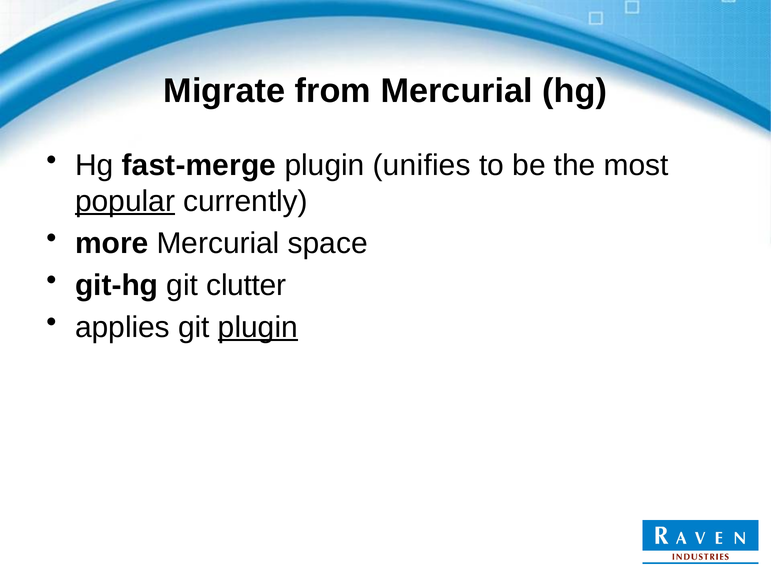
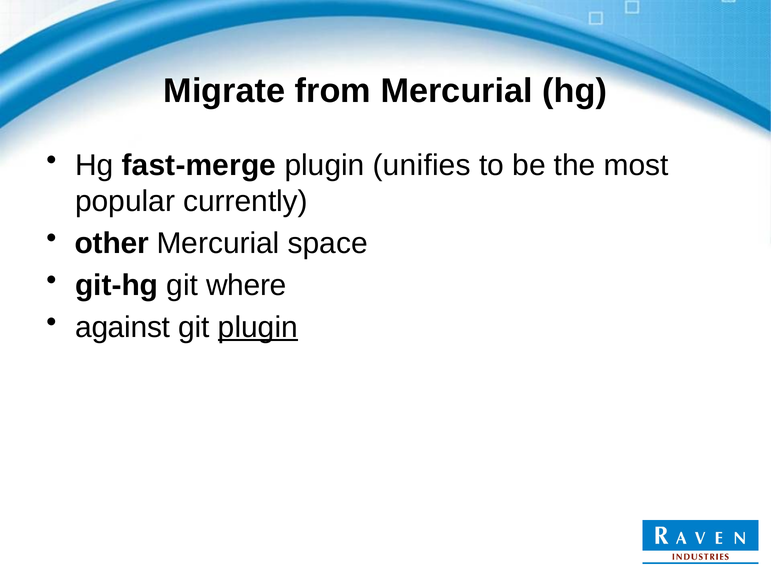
popular underline: present -> none
more: more -> other
clutter: clutter -> where
applies: applies -> against
